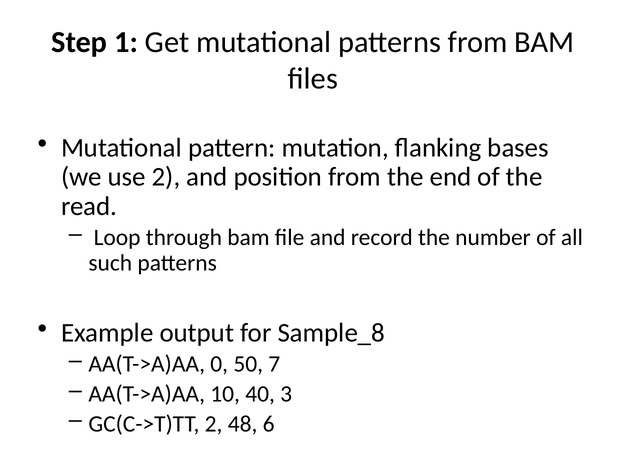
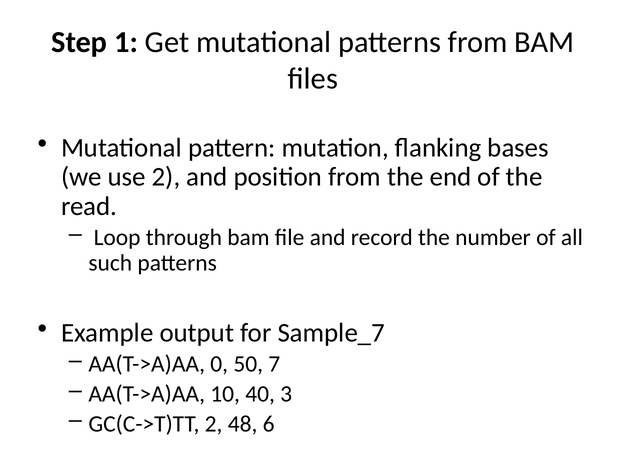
Sample_8: Sample_8 -> Sample_7
